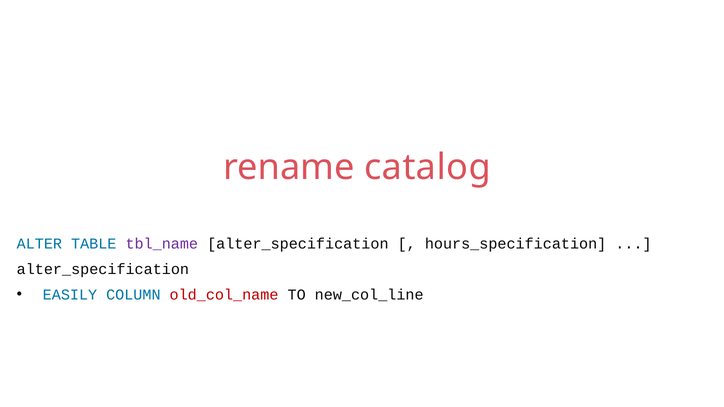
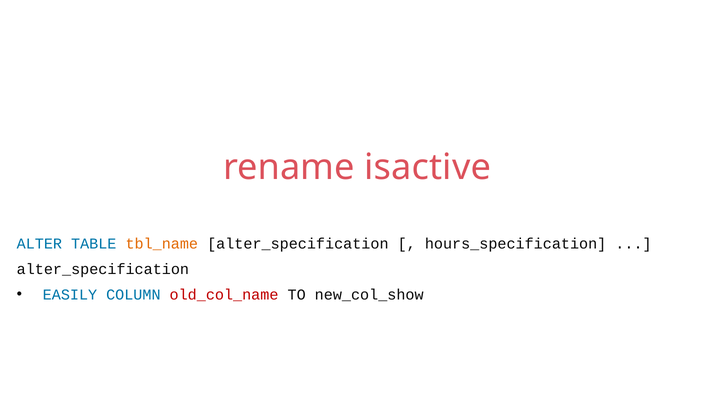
catalog: catalog -> isactive
tbl_name colour: purple -> orange
new_col_line: new_col_line -> new_col_show
